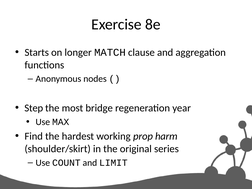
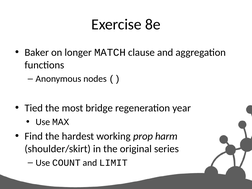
Starts: Starts -> Baker
Step: Step -> Tied
